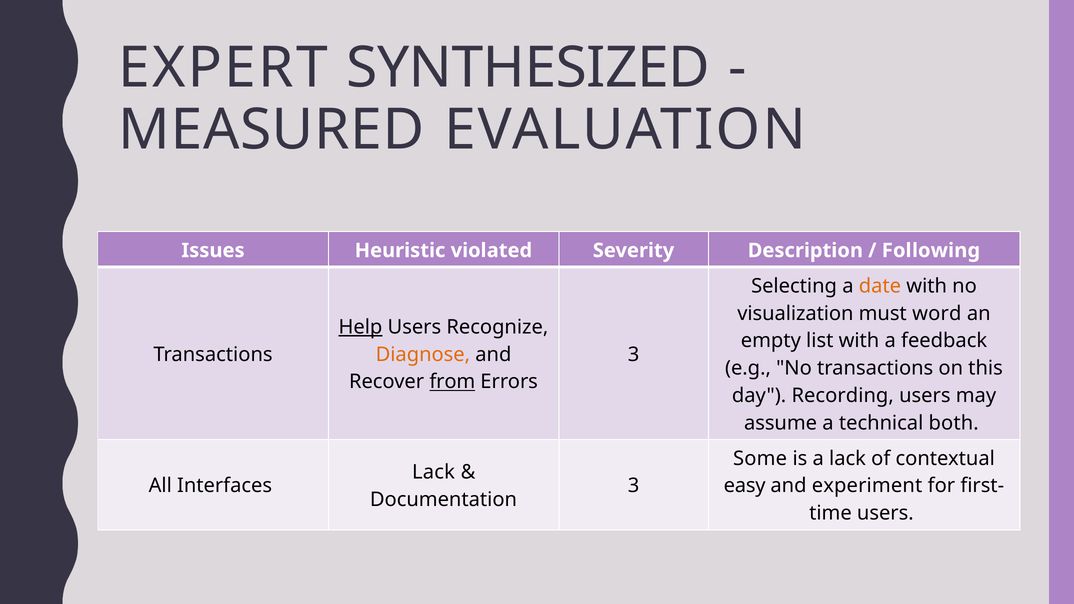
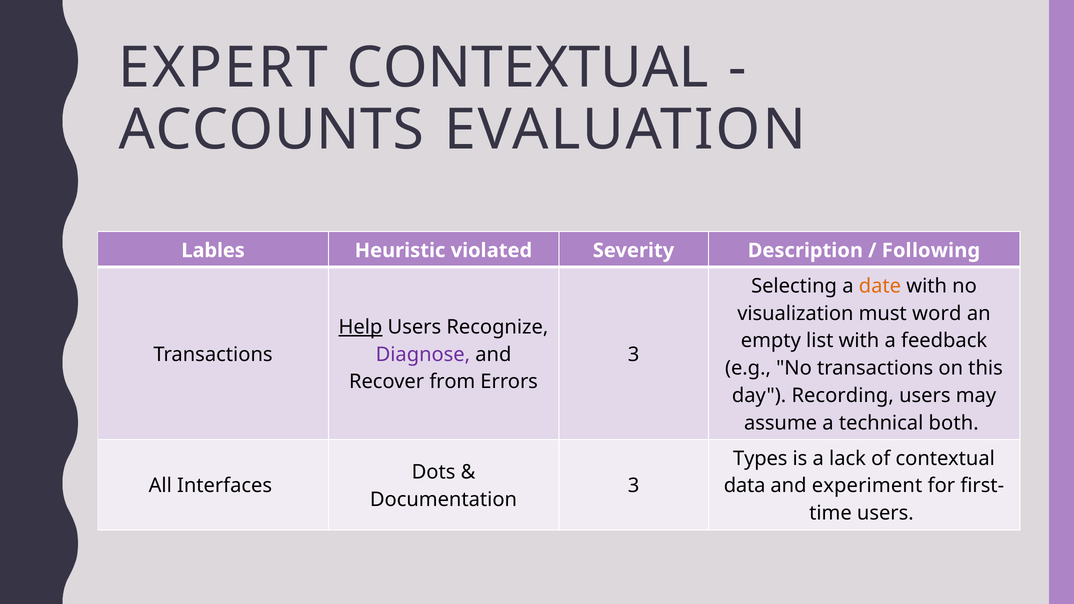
EXPERT SYNTHESIZED: SYNTHESIZED -> CONTEXTUAL
MEASURED: MEASURED -> ACCOUNTS
Issues: Issues -> Lables
Diagnose colour: orange -> purple
from underline: present -> none
Some: Some -> Types
Lack at (433, 472): Lack -> Dots
easy: easy -> data
